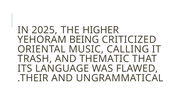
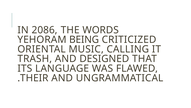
2025: 2025 -> 2086
HIGHER: HIGHER -> WORDS
THEMATIC: THEMATIC -> DESIGNED
